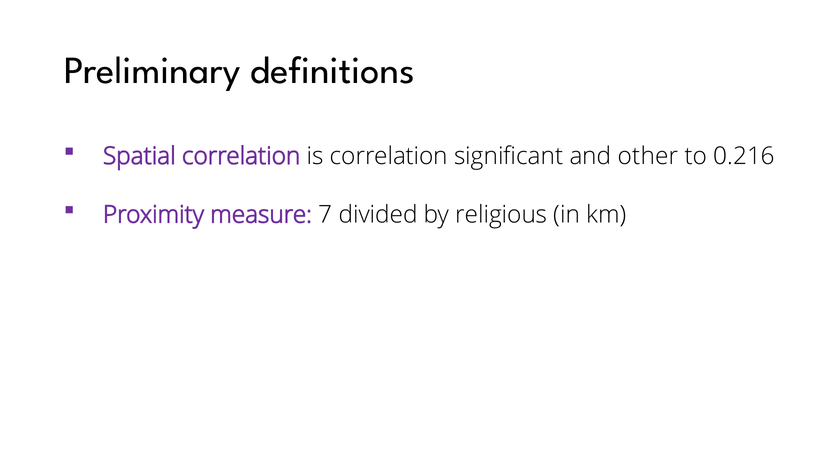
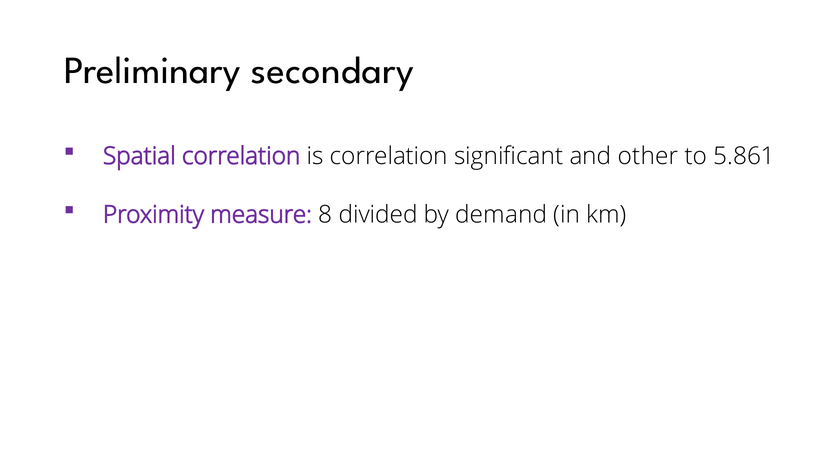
definitions: definitions -> secondary
0.216: 0.216 -> 5.861
7: 7 -> 8
religious: religious -> demand
